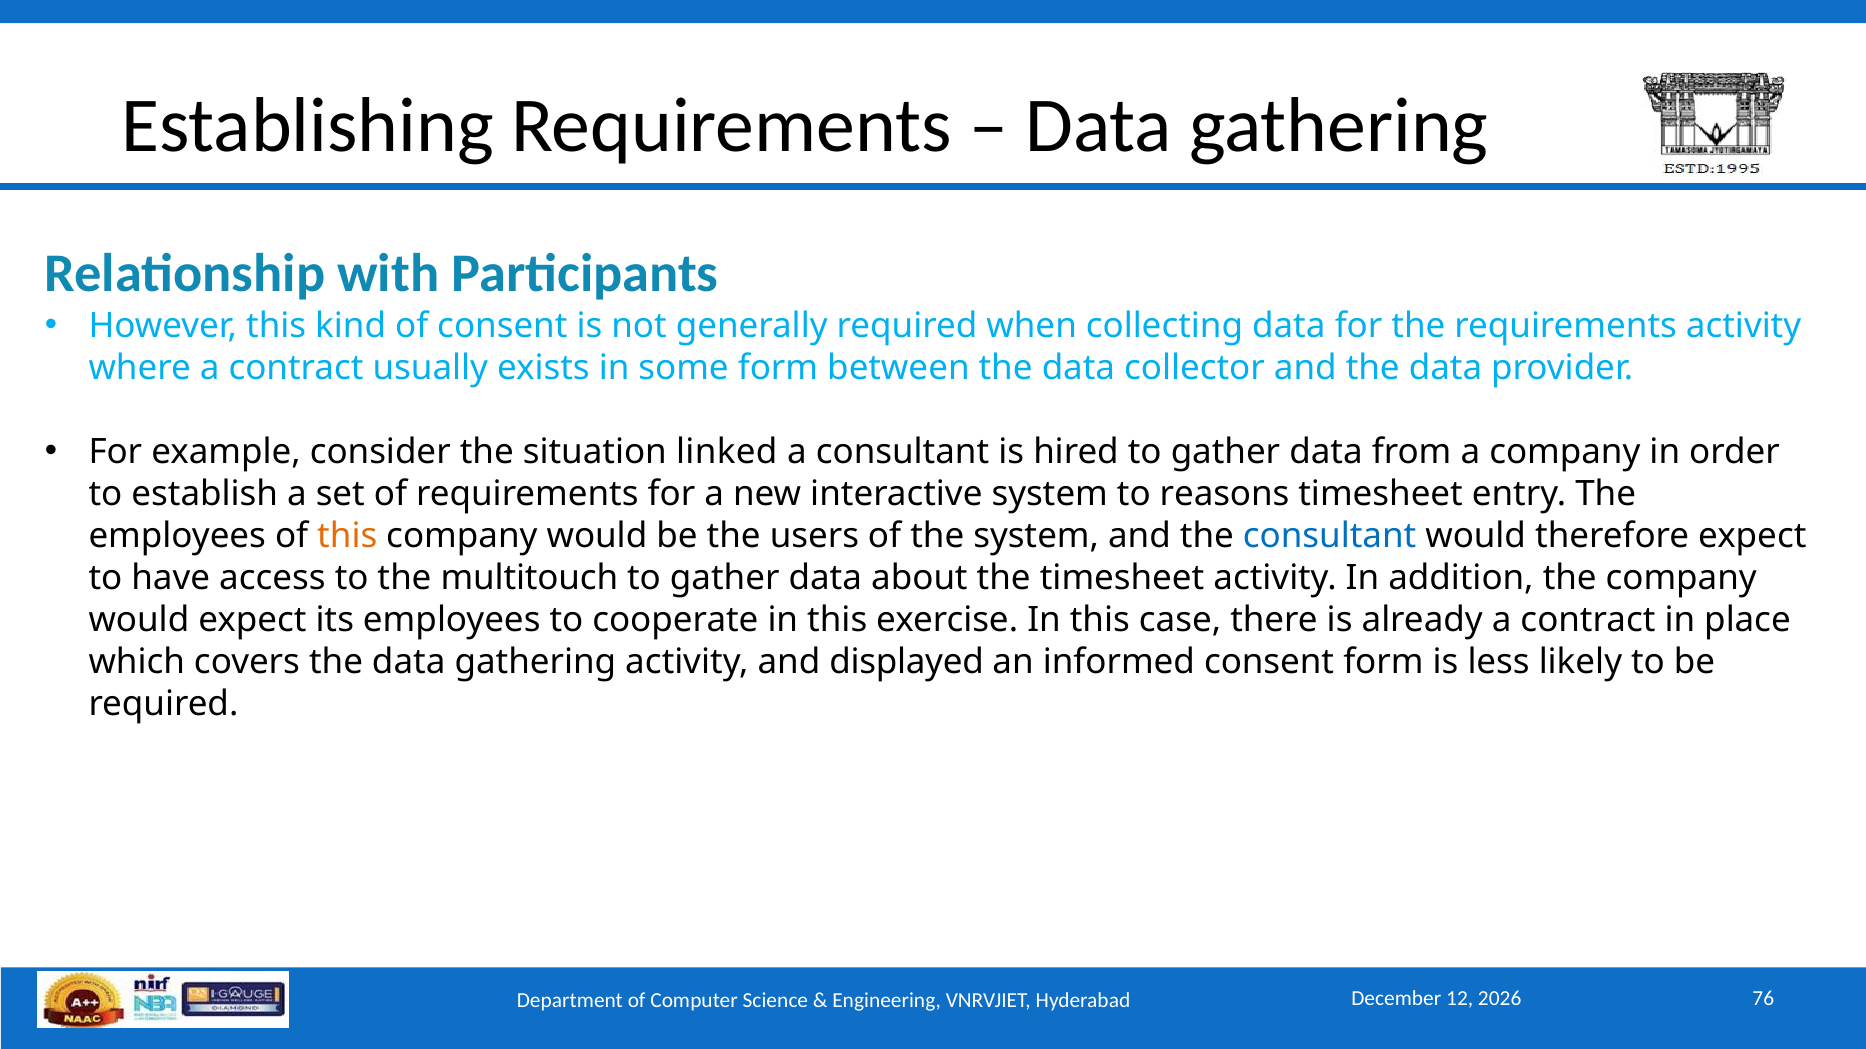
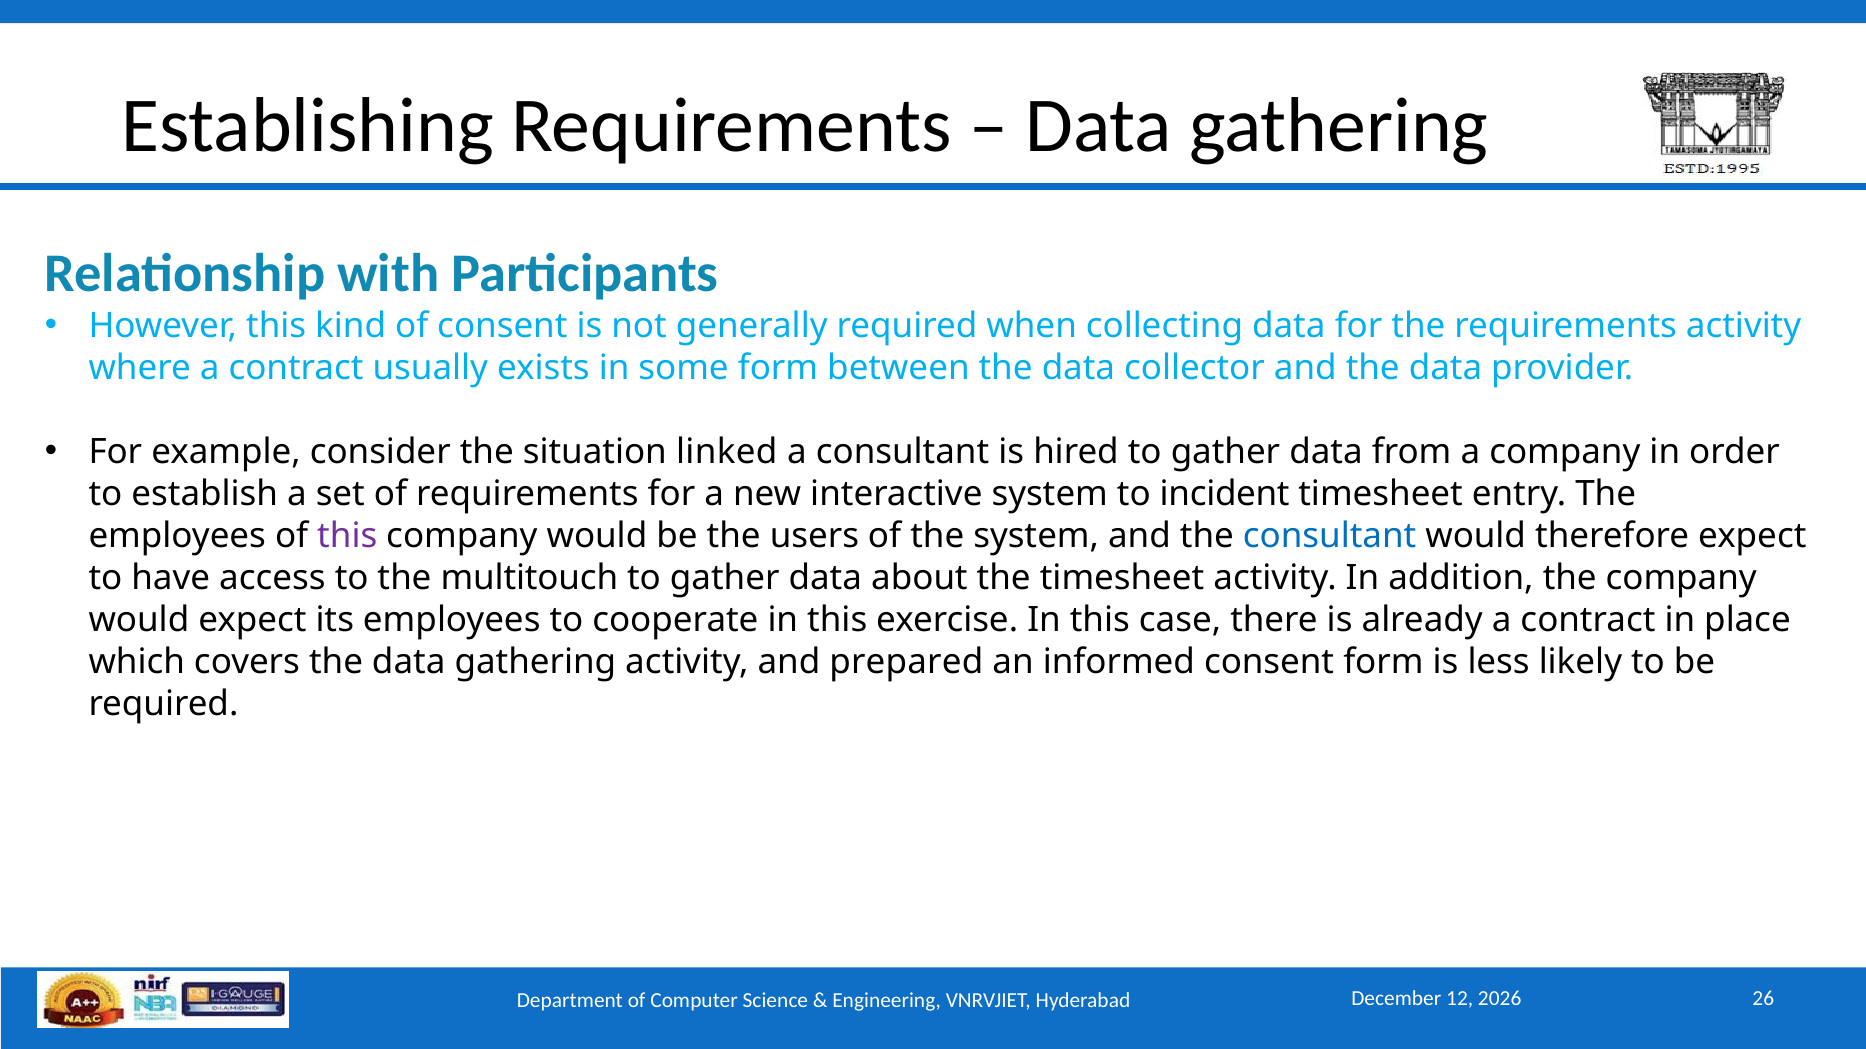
reasons: reasons -> incident
this at (347, 536) colour: orange -> purple
displayed: displayed -> prepared
76: 76 -> 26
